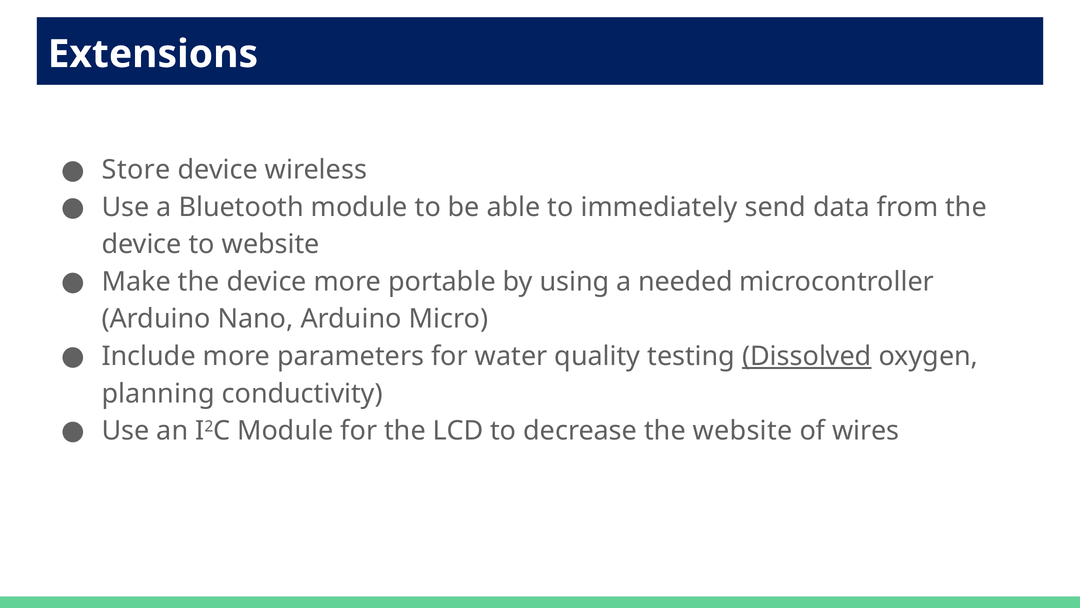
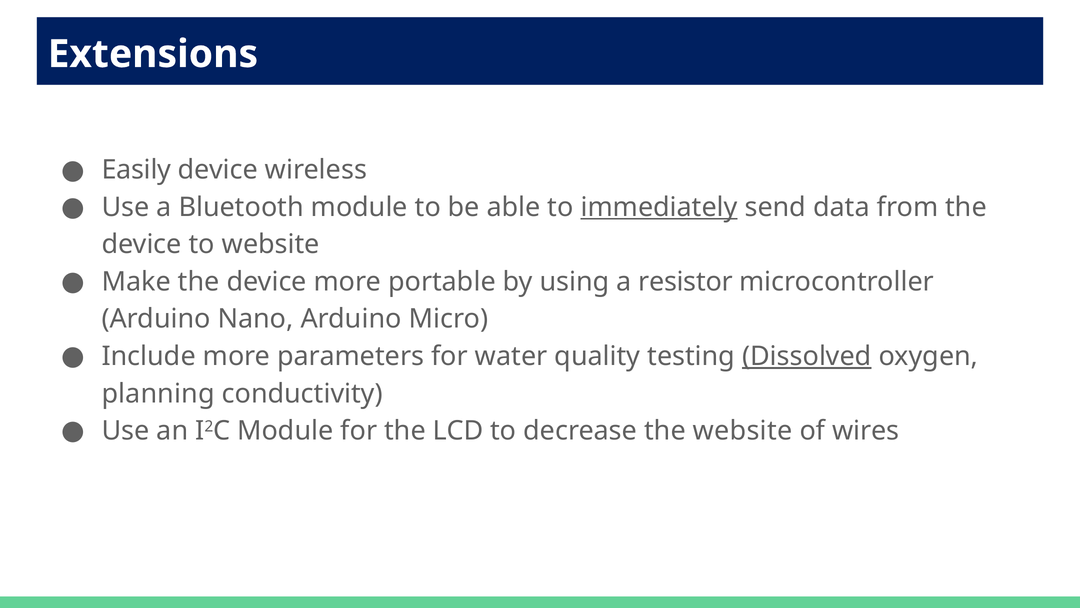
Store: Store -> Easily
immediately underline: none -> present
needed: needed -> resistor
